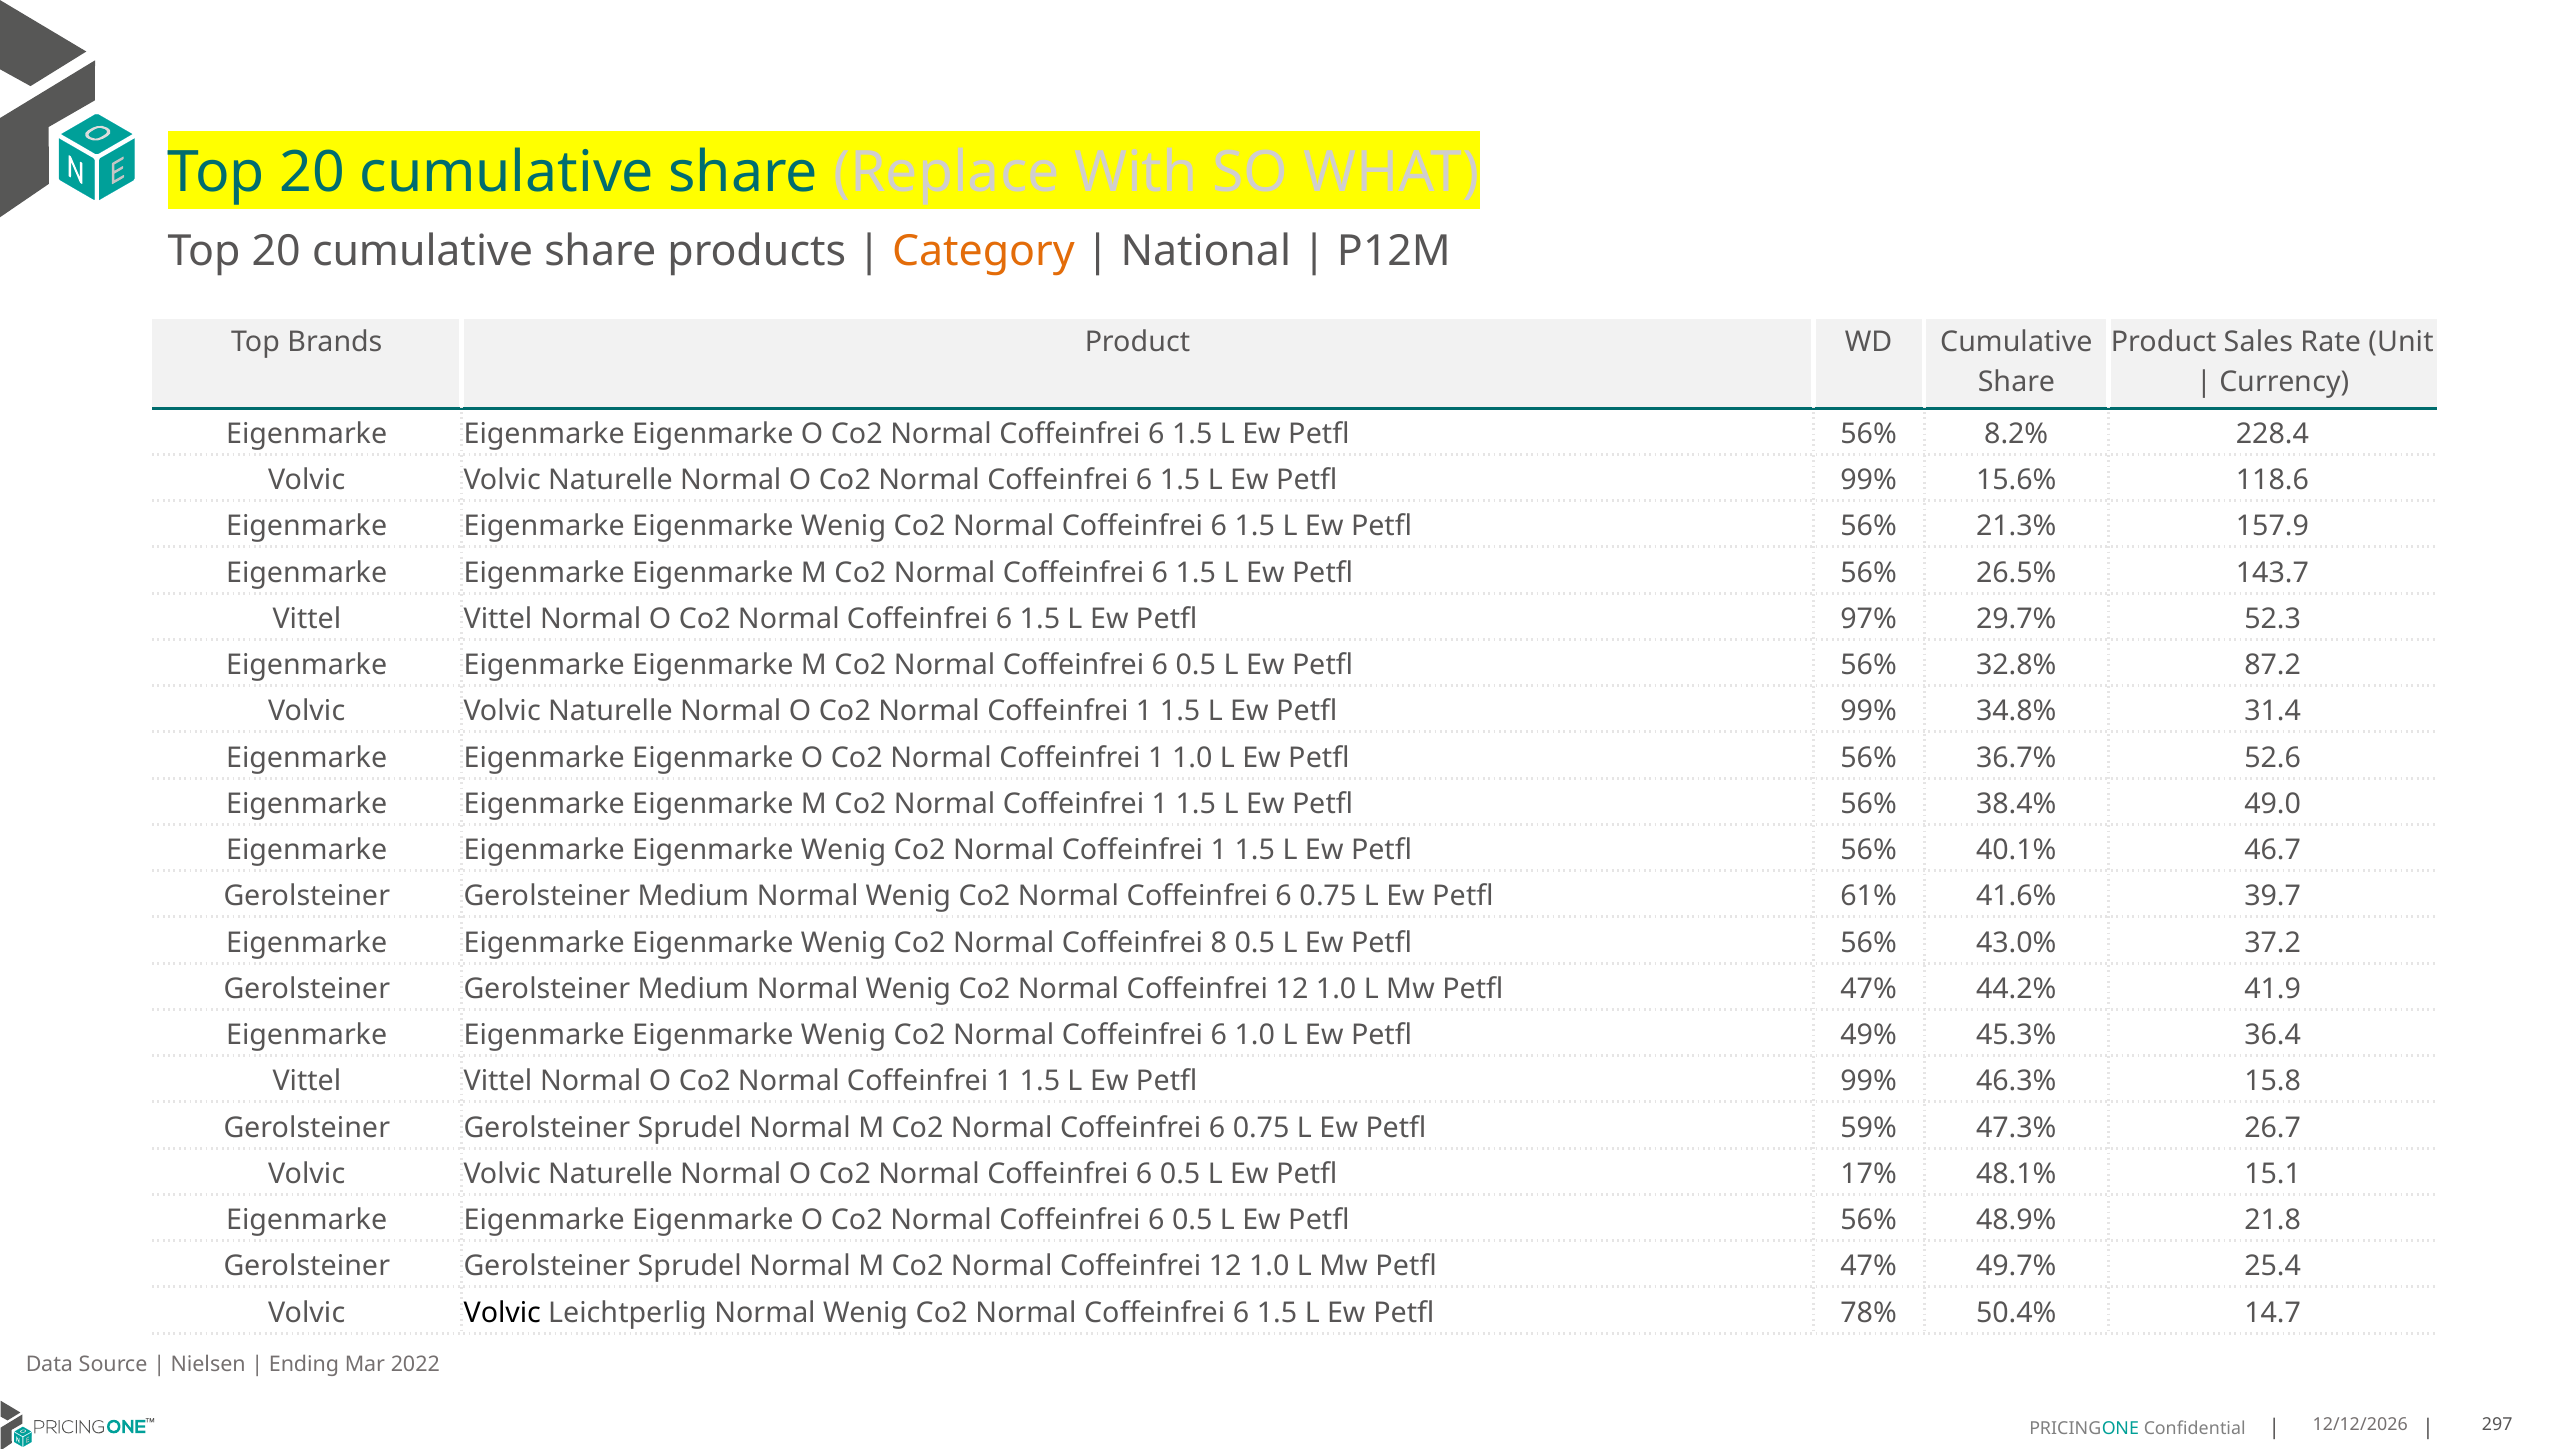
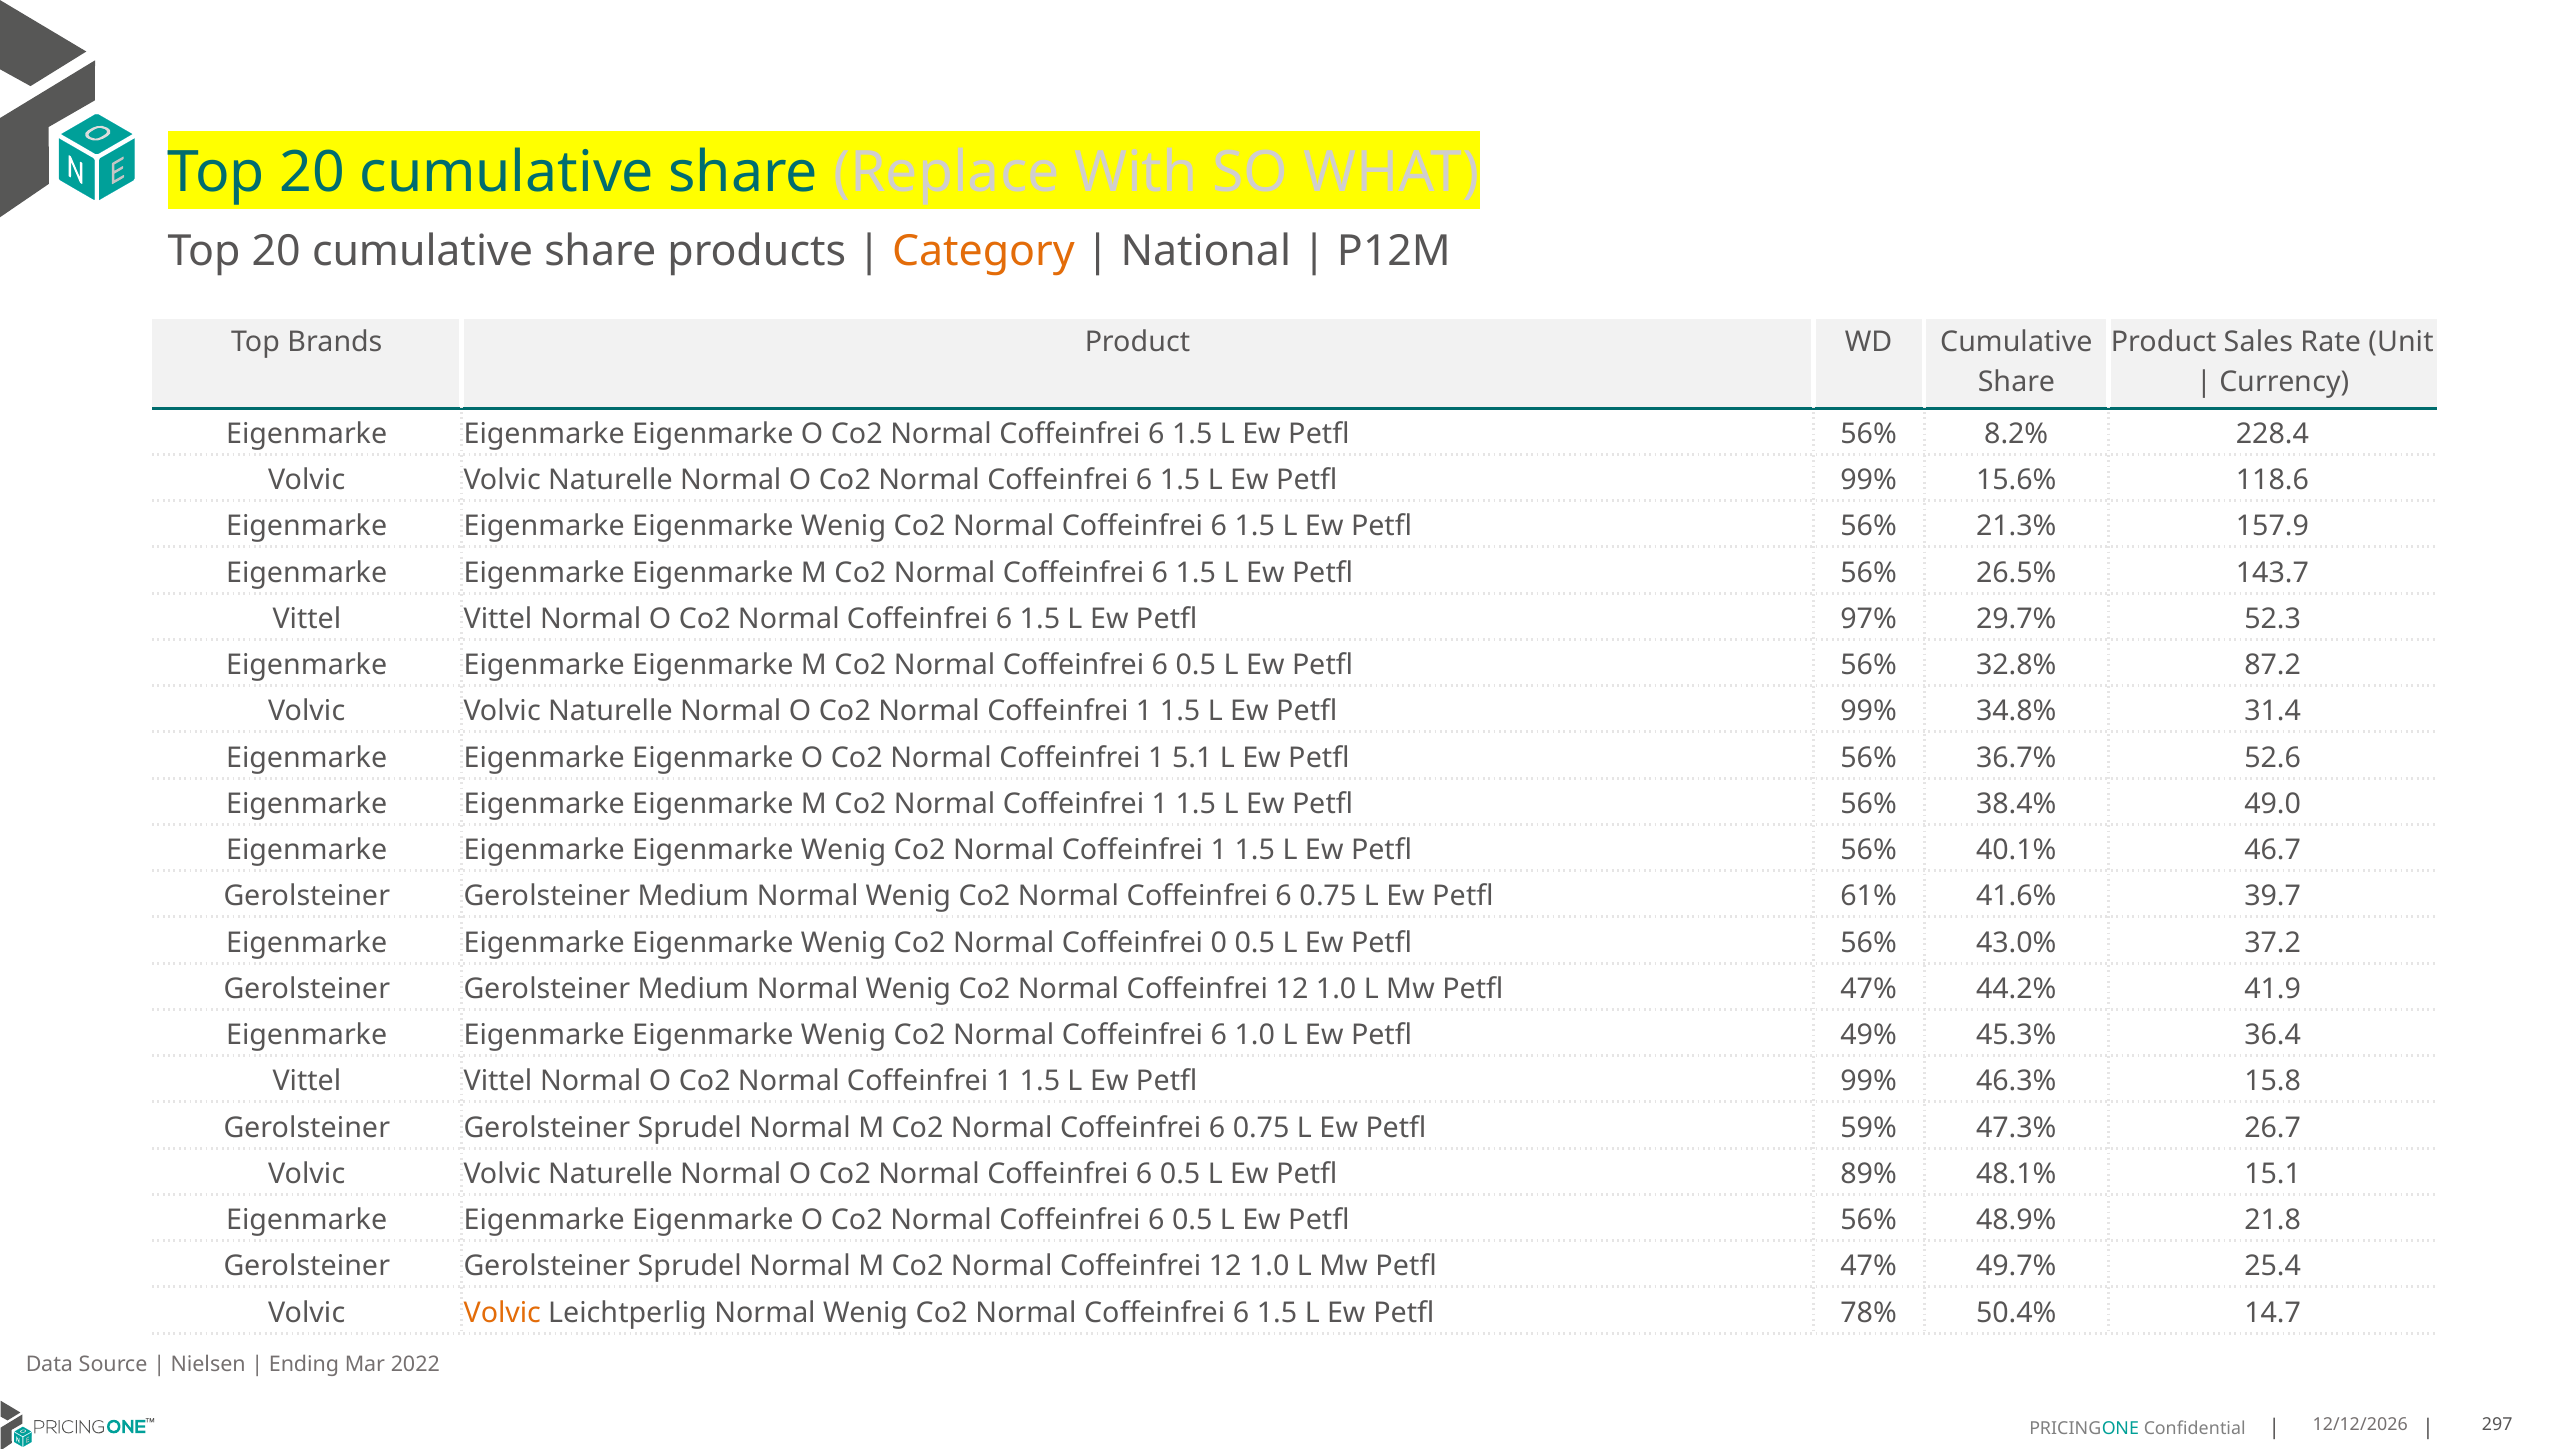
1 1.0: 1.0 -> 5.1
8: 8 -> 0
17%: 17% -> 89%
Volvic at (502, 1313) colour: black -> orange
